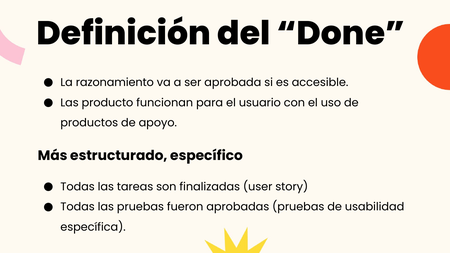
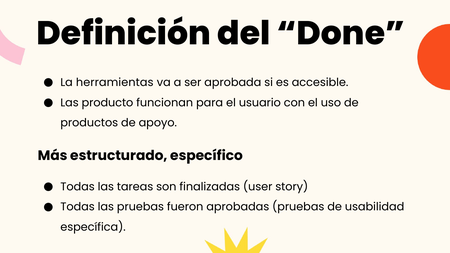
razonamiento: razonamiento -> herramientas
